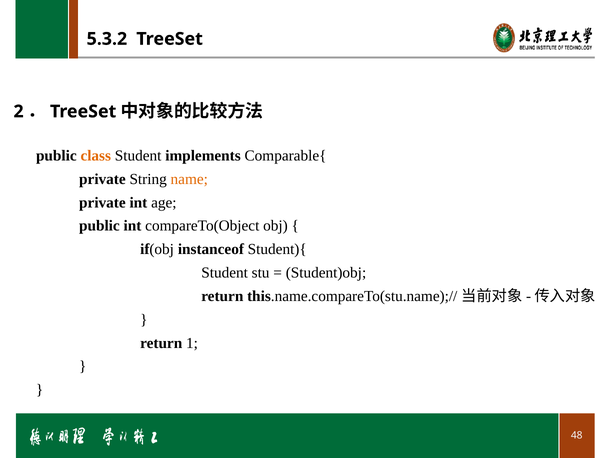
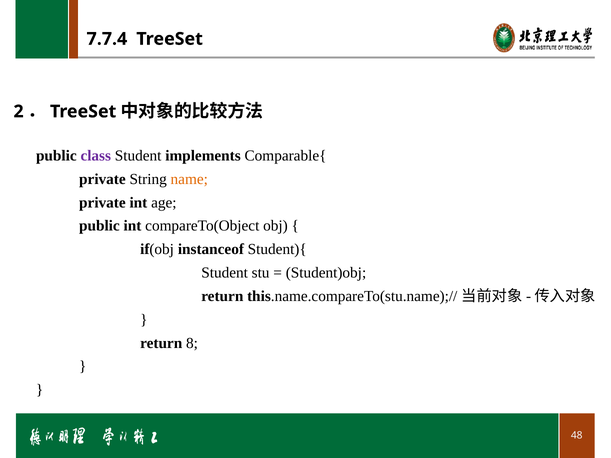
5.3.2: 5.3.2 -> 7.7.4
class colour: orange -> purple
1: 1 -> 8
